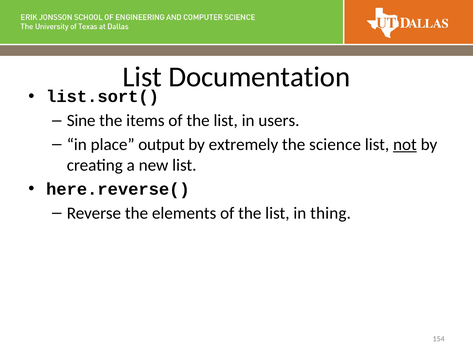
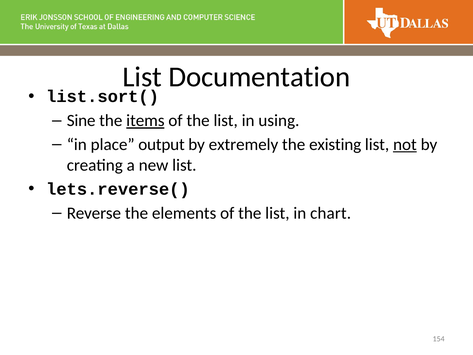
items underline: none -> present
users: users -> using
science: science -> existing
here.reverse(: here.reverse( -> lets.reverse(
thing: thing -> chart
